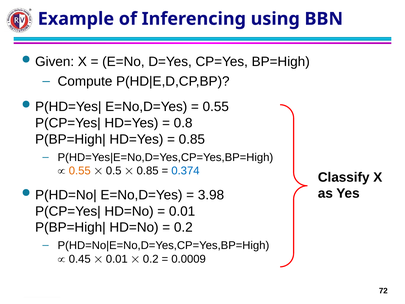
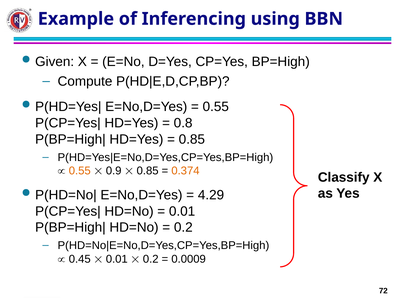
0.5: 0.5 -> 0.9
0.374 colour: blue -> orange
3.98: 3.98 -> 4.29
